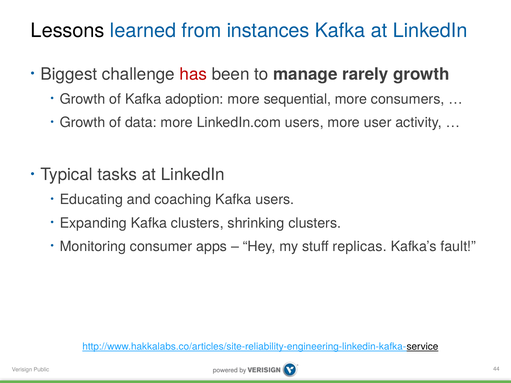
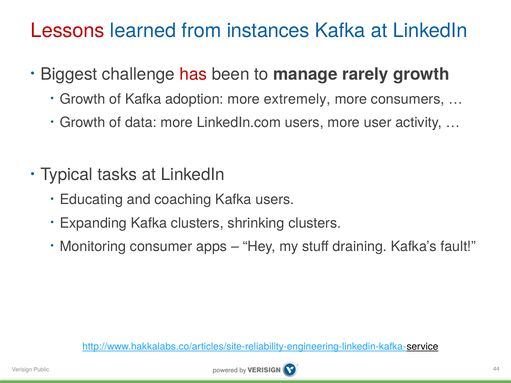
Lessons colour: black -> red
sequential: sequential -> extremely
replicas: replicas -> draining
